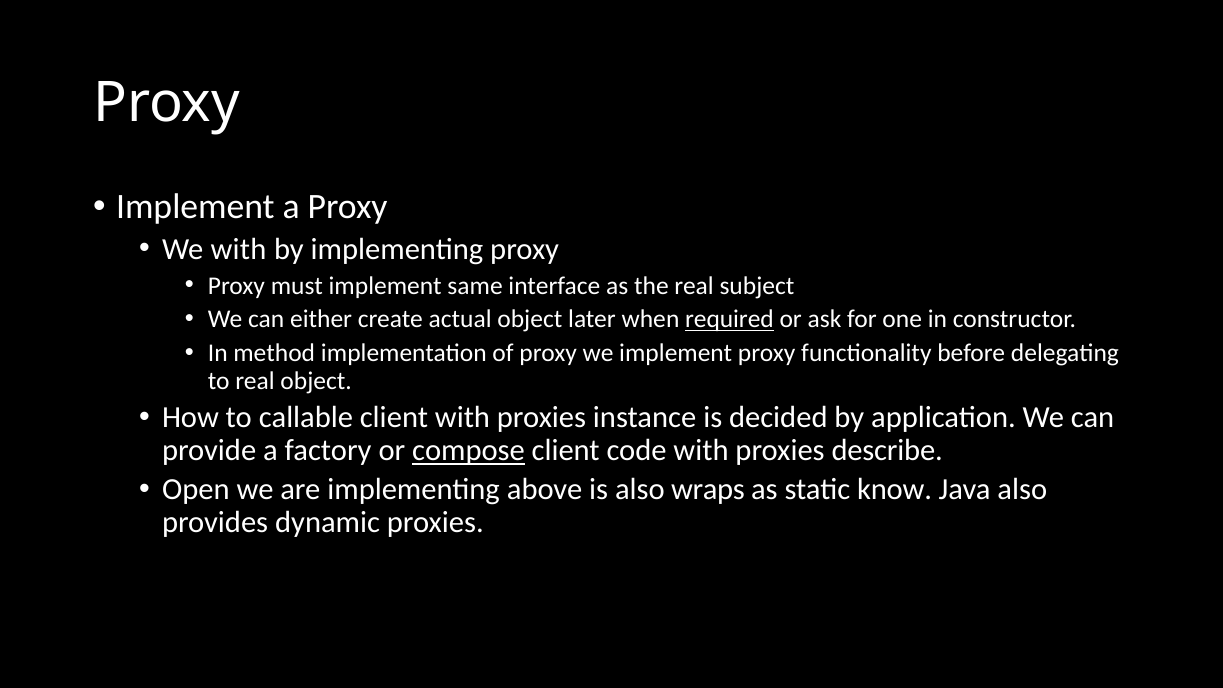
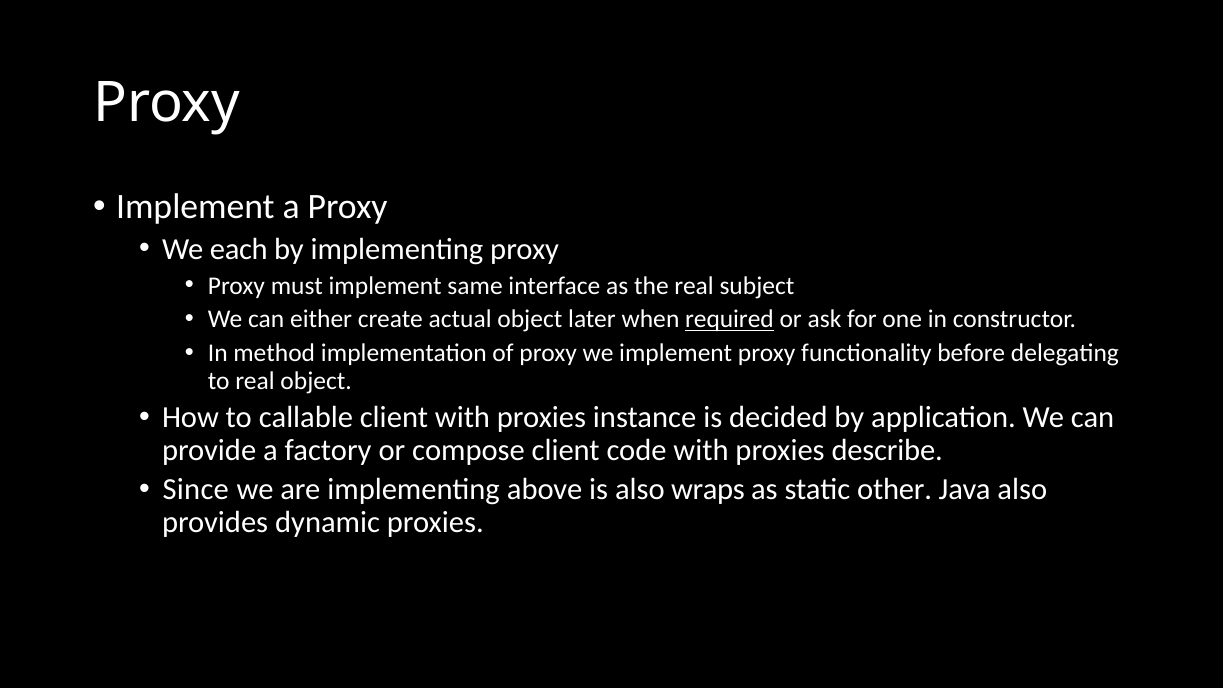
We with: with -> each
compose underline: present -> none
Open: Open -> Since
know: know -> other
